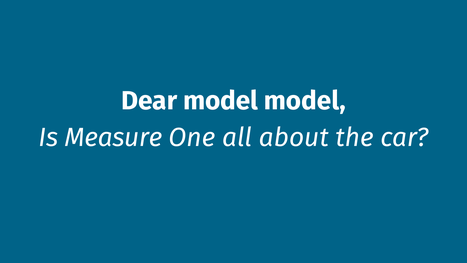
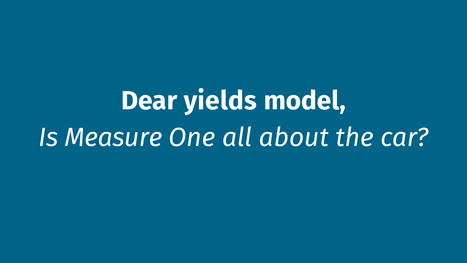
Dear model: model -> yields
